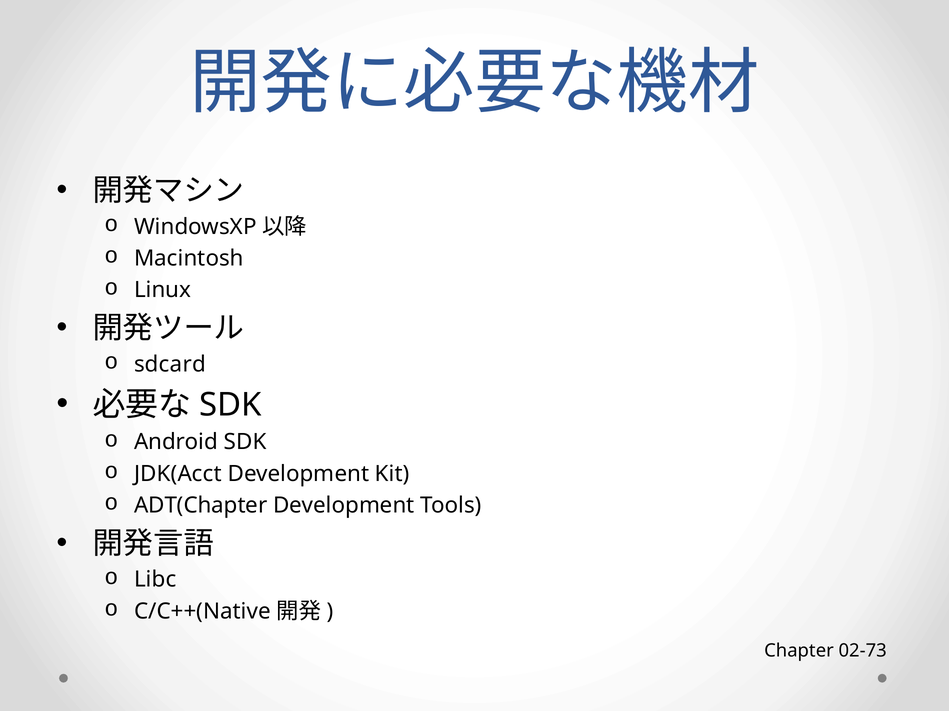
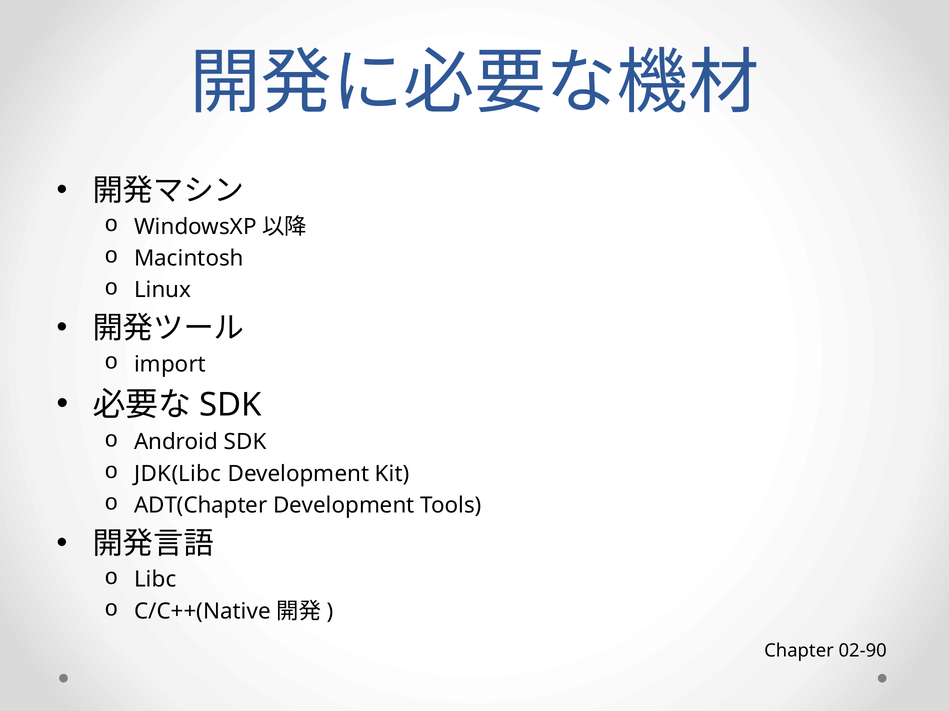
sdcard: sdcard -> import
JDK(Acct: JDK(Acct -> JDK(Libc
02-73: 02-73 -> 02-90
